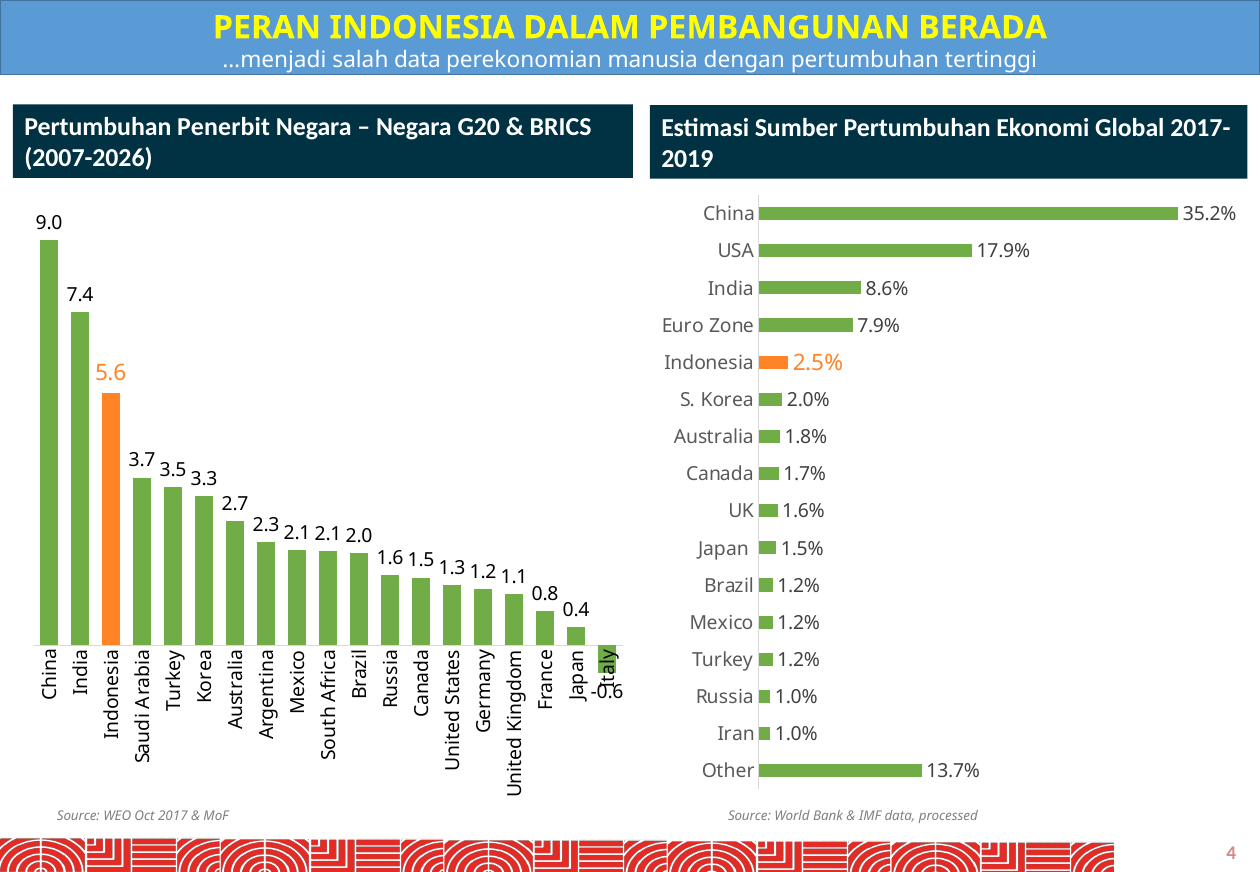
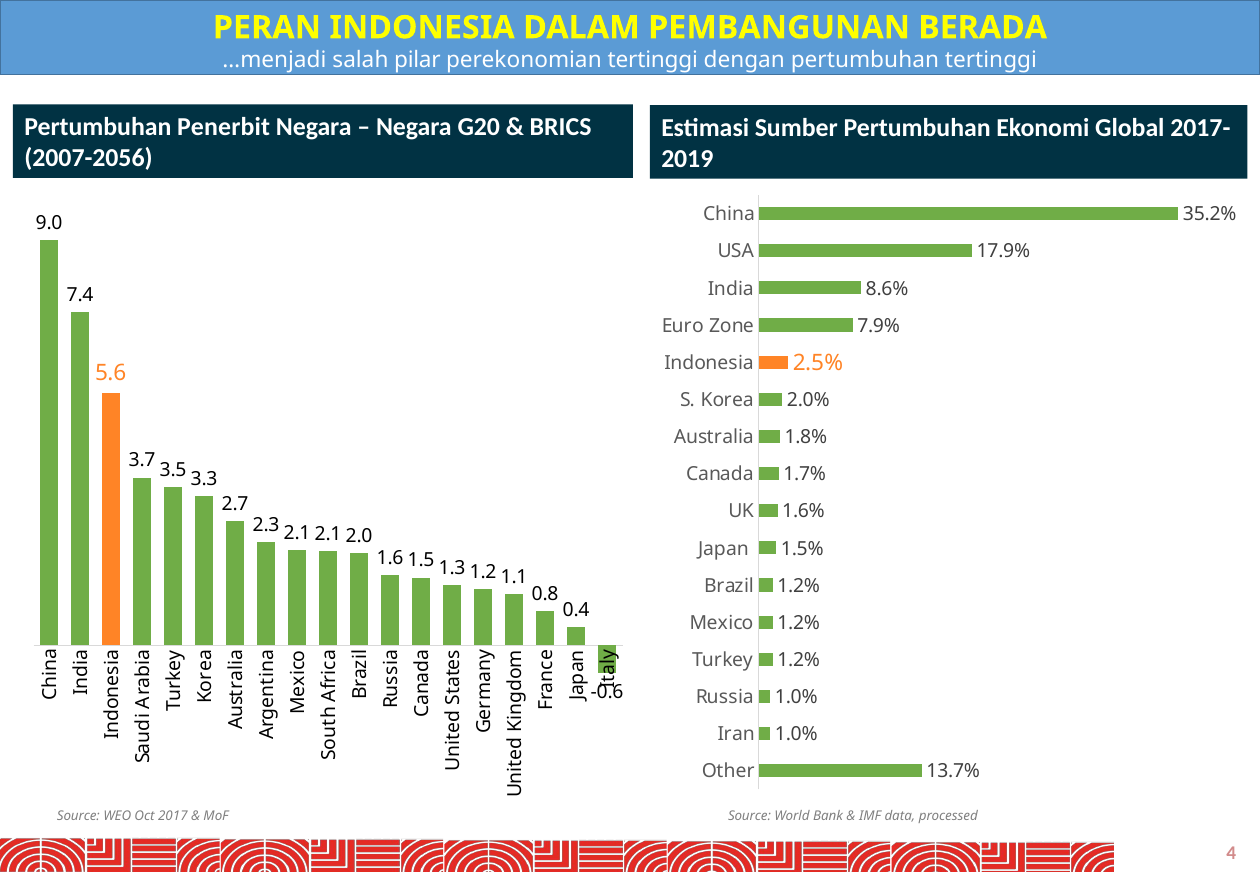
salah data: data -> pilar
perekonomian manusia: manusia -> tertinggi
2007-2026: 2007-2026 -> 2007-2056
